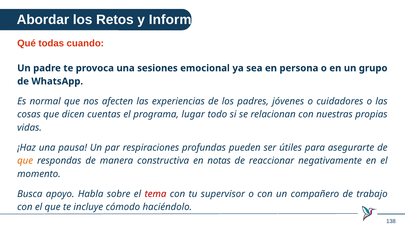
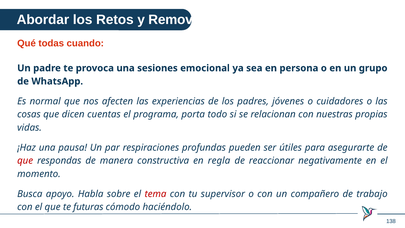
Informar: Informar -> Remover
lugar: lugar -> porta
que at (25, 161) colour: orange -> red
notas: notas -> regla
incluye: incluye -> futuras
